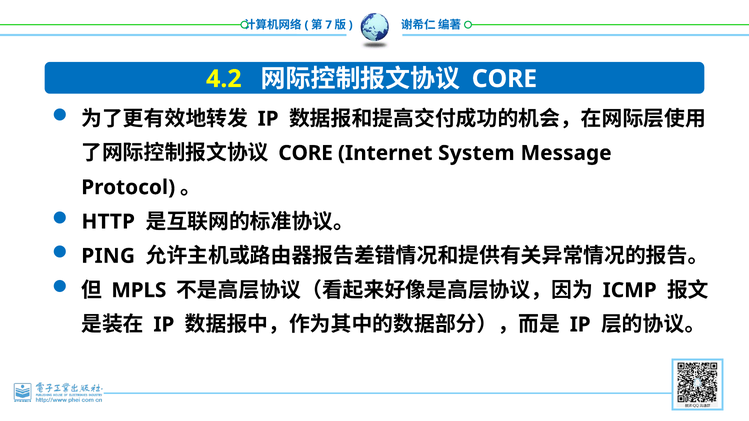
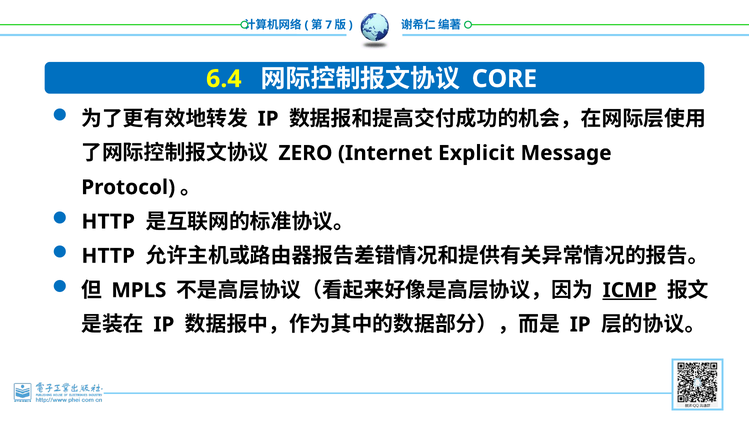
4.2: 4.2 -> 6.4
CORE at (306, 153): CORE -> ZERO
System: System -> Explicit
PING at (108, 256): PING -> HTTP
ICMP underline: none -> present
